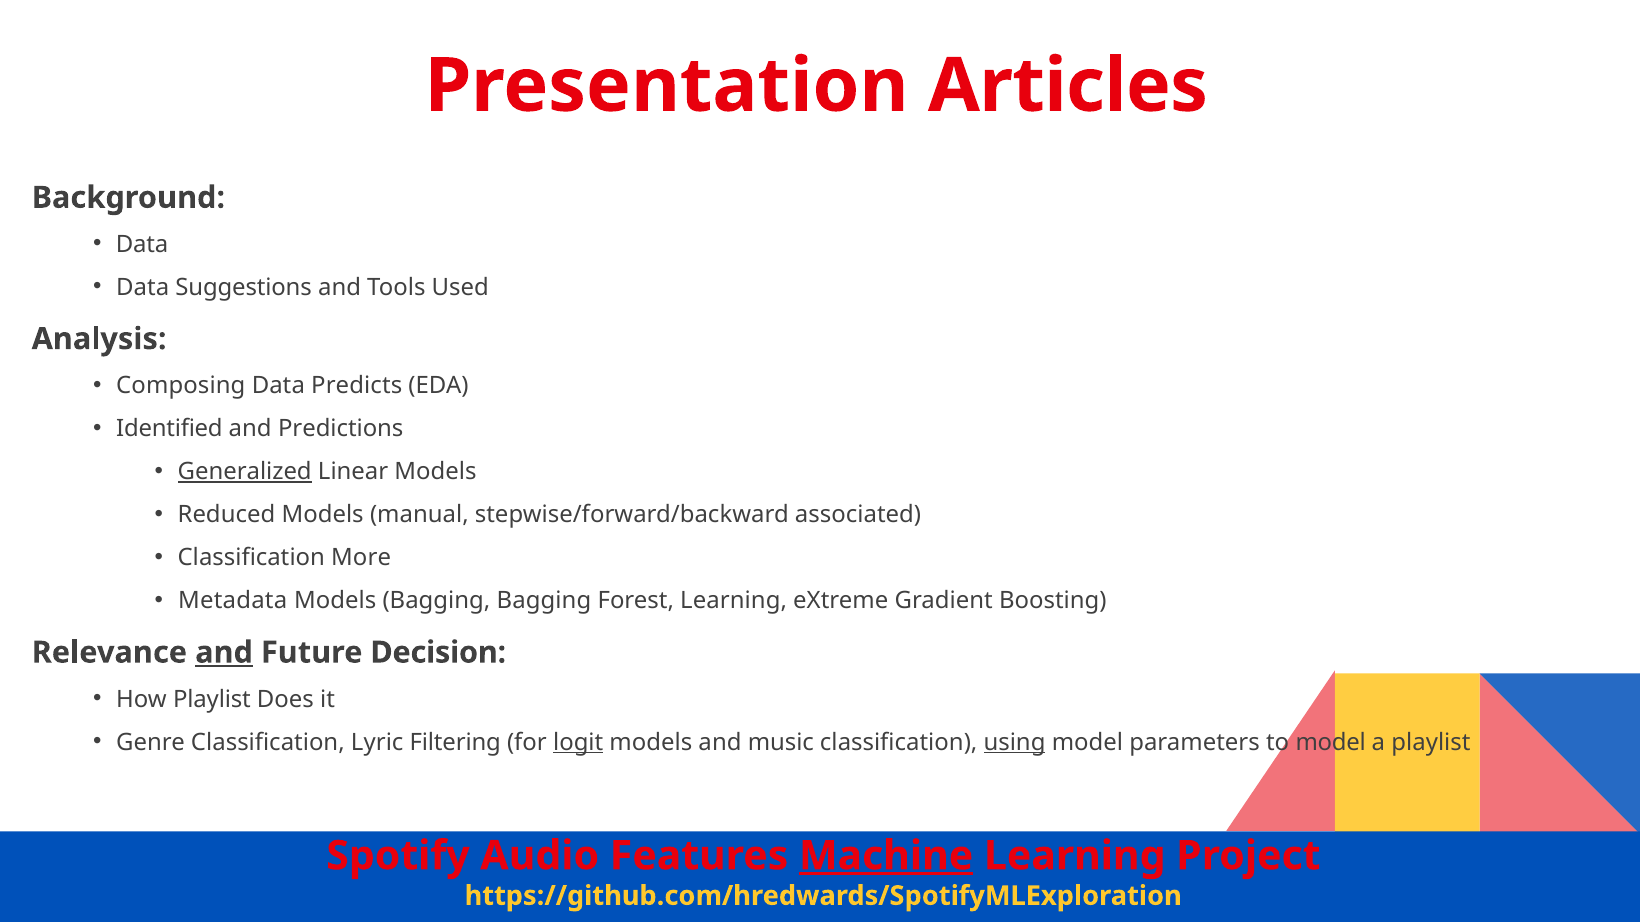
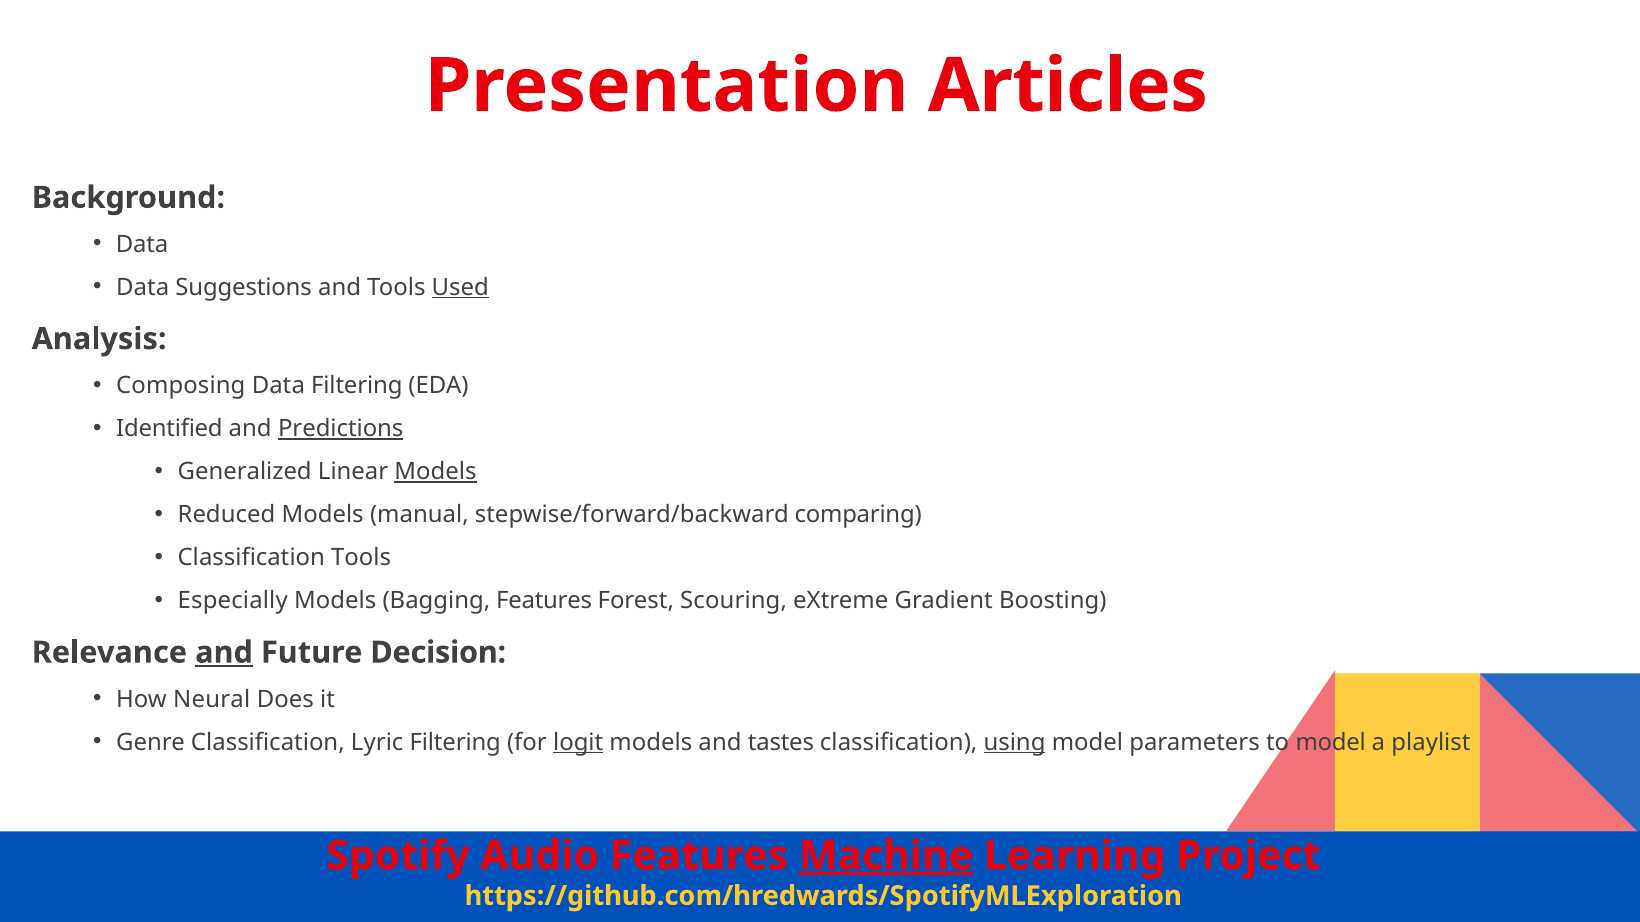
Used underline: none -> present
Data Predicts: Predicts -> Filtering
Predictions underline: none -> present
Generalized underline: present -> none
Models at (436, 472) underline: none -> present
associated: associated -> comparing
Classification More: More -> Tools
Metadata: Metadata -> Especially
Bagging Bagging: Bagging -> Features
Forest Learning: Learning -> Scouring
How Playlist: Playlist -> Neural
music: music -> tastes
